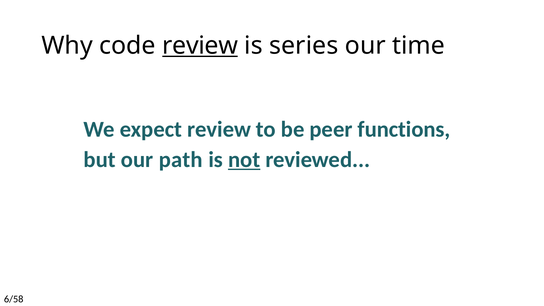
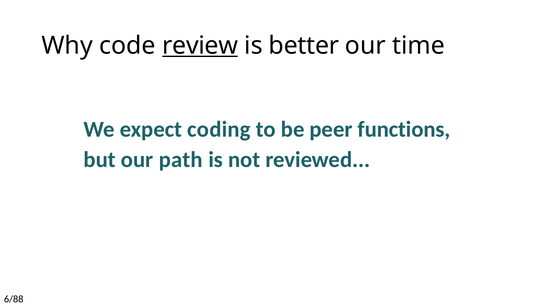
series: series -> better
expect review: review -> coding
not underline: present -> none
6/58: 6/58 -> 6/88
